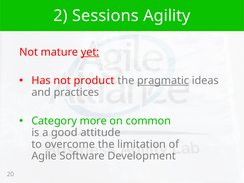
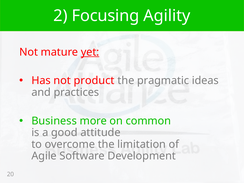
Sessions: Sessions -> Focusing
pragmatic underline: present -> none
Category: Category -> Business
